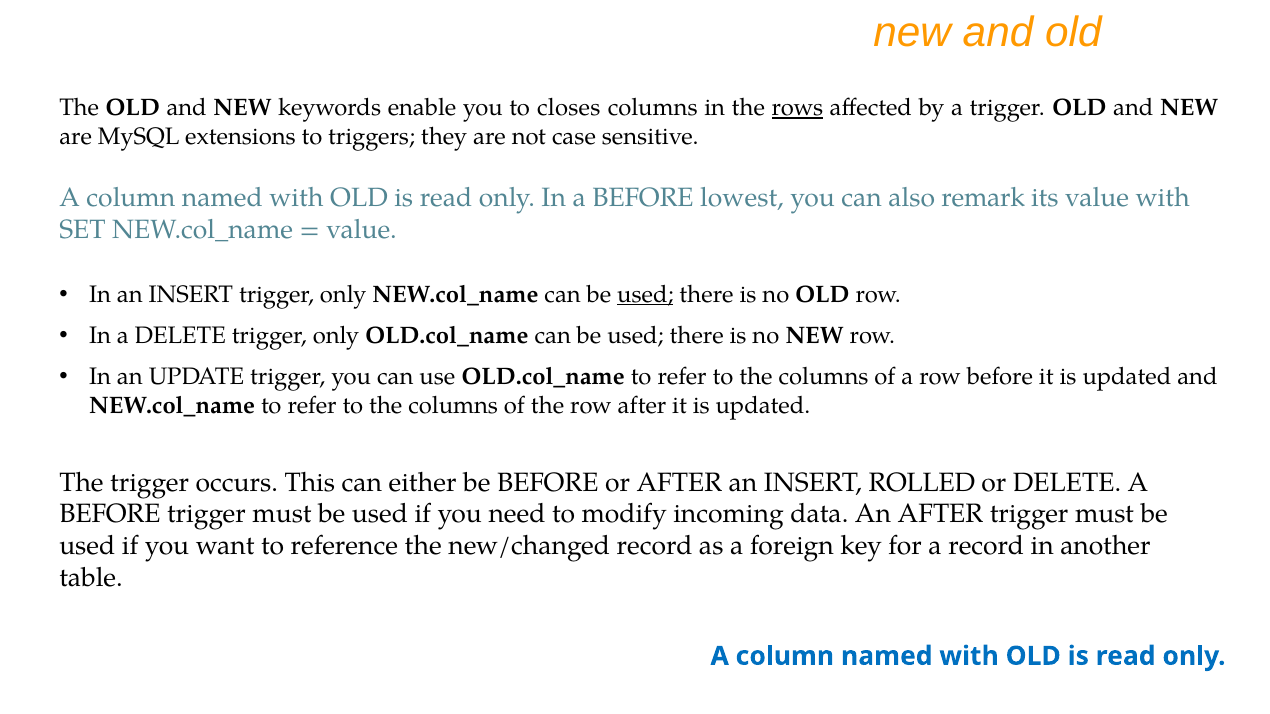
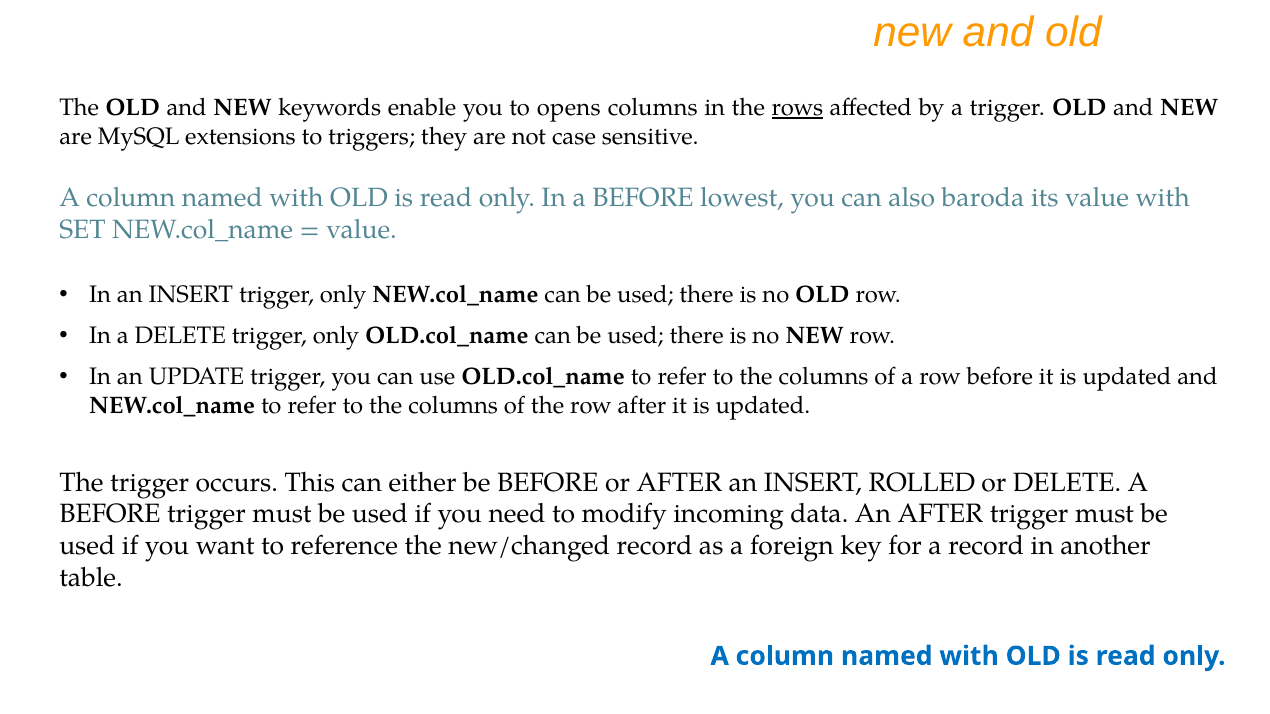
closes: closes -> opens
remark: remark -> baroda
used at (645, 295) underline: present -> none
